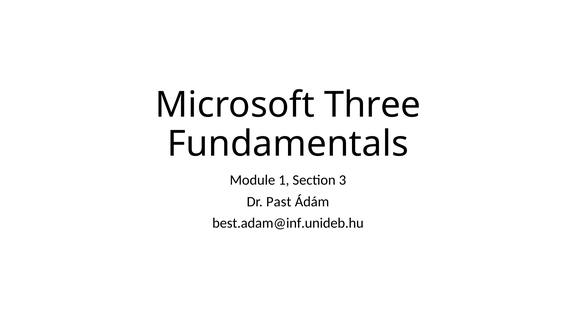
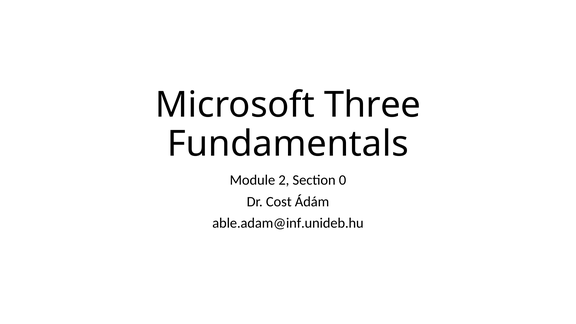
1: 1 -> 2
3: 3 -> 0
Past: Past -> Cost
best.adam@inf.unideb.hu: best.adam@inf.unideb.hu -> able.adam@inf.unideb.hu
